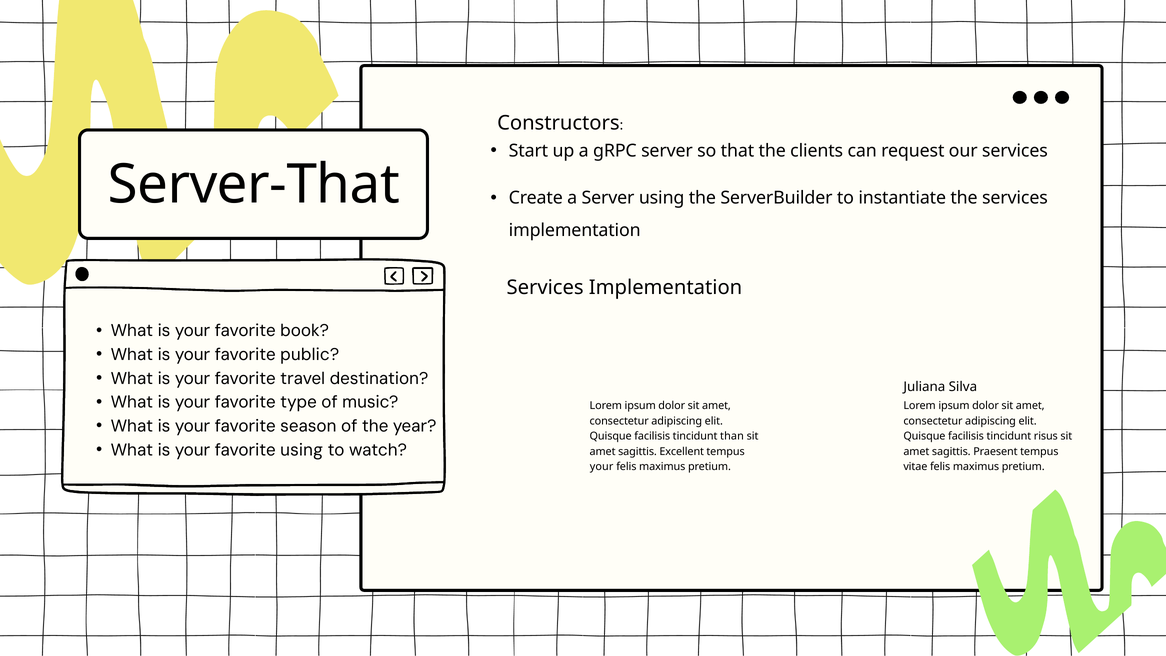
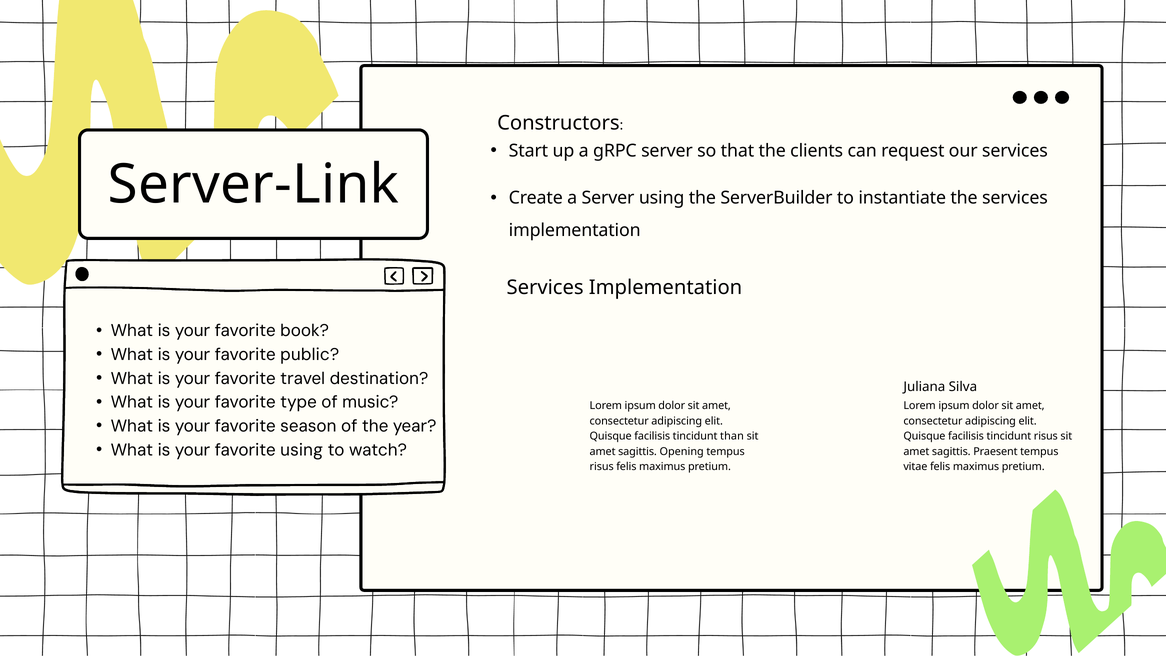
Server-That: Server-That -> Server-Link
Excellent: Excellent -> Opening
your at (602, 467): your -> risus
